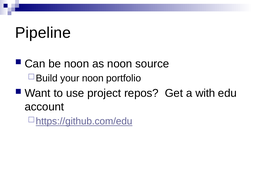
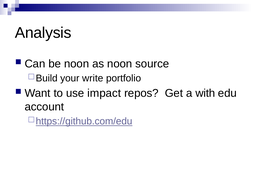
Pipeline: Pipeline -> Analysis
your noon: noon -> write
project: project -> impact
